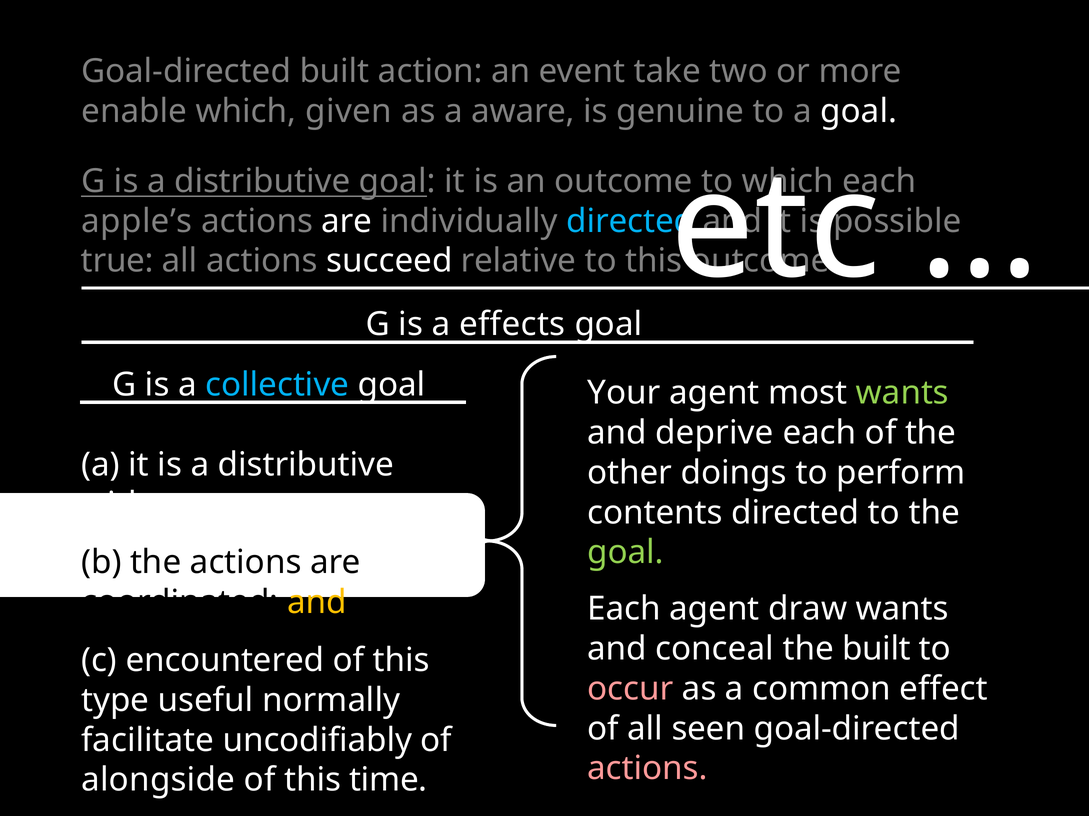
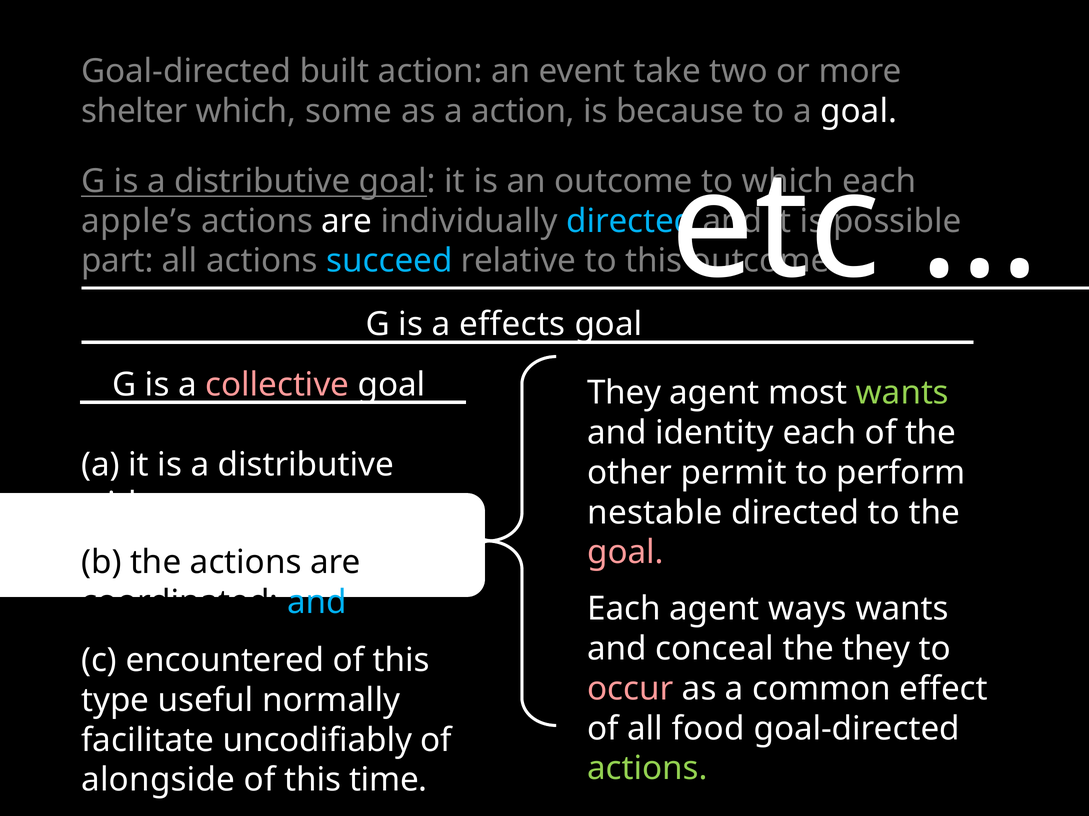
enable: enable -> shelter
given: given -> some
a aware: aware -> action
genuine: genuine -> because
true: true -> part
succeed colour: white -> light blue
collective colour: light blue -> pink
Your at (624, 393): Your -> They
deprive: deprive -> identity
doings: doings -> permit
contents: contents -> nestable
goal at (626, 553) colour: light green -> pink
and at (317, 603) colour: yellow -> light blue
draw: draw -> ways
the built: built -> they
seen: seen -> food
actions at (647, 769) colour: pink -> light green
